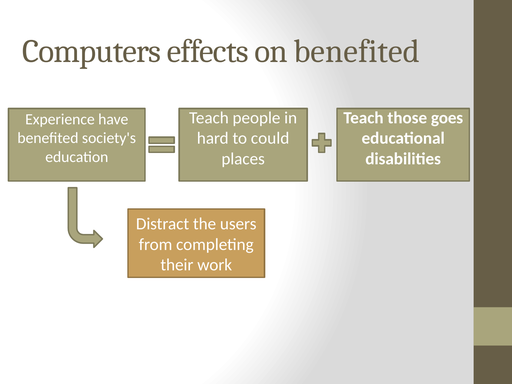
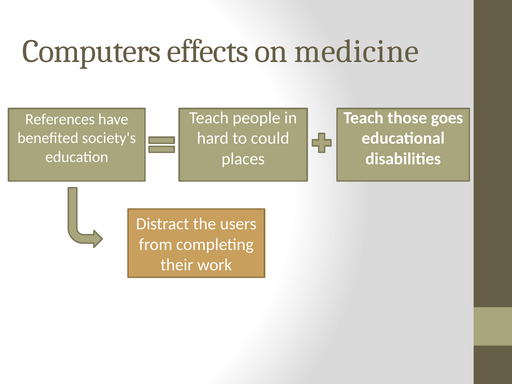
on benefited: benefited -> medicine
Experience: Experience -> References
